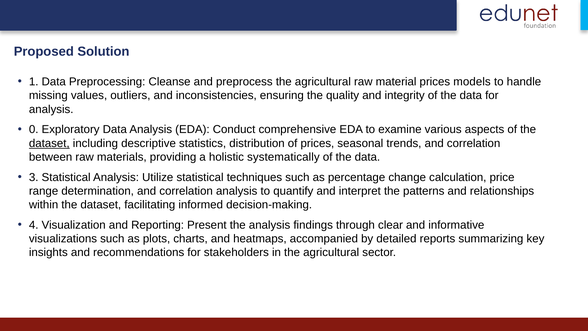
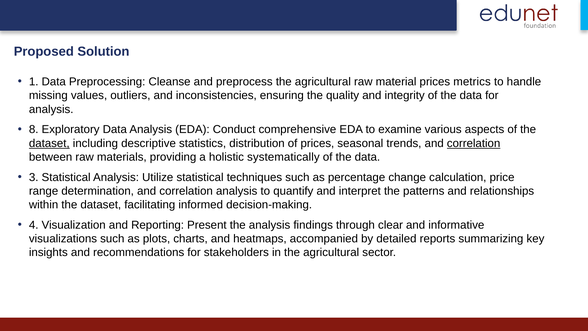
models: models -> metrics
0: 0 -> 8
correlation at (474, 143) underline: none -> present
